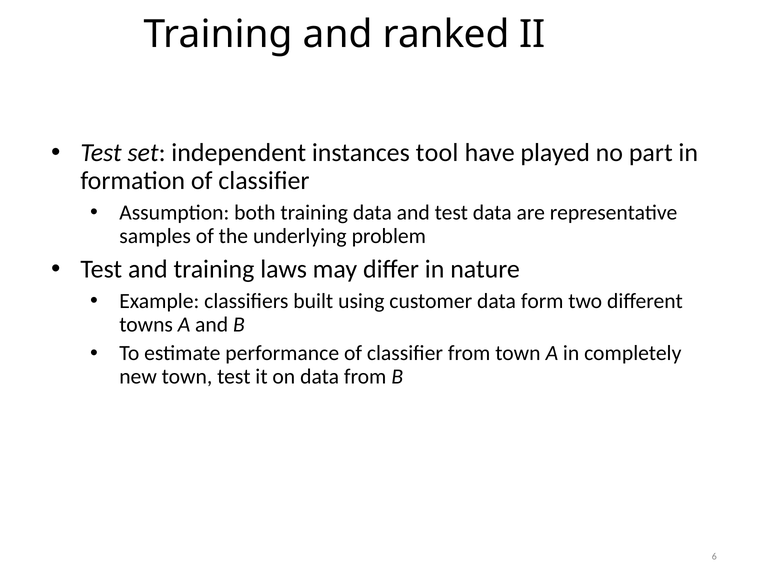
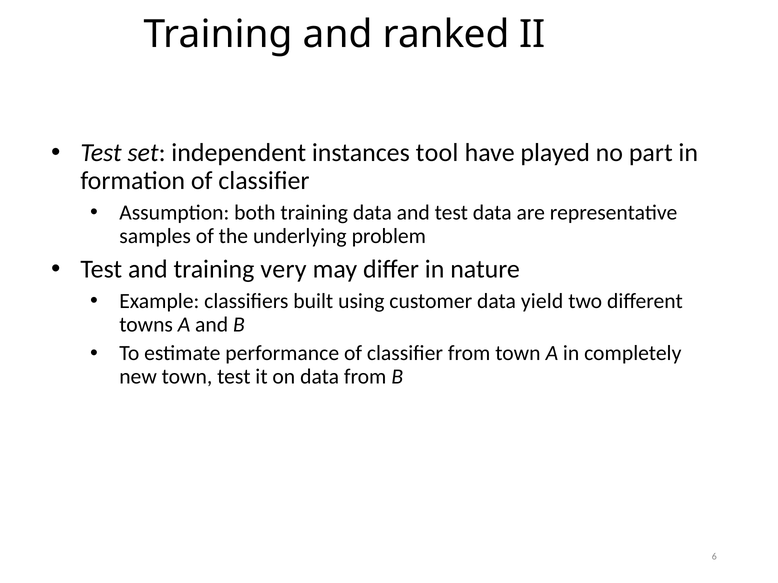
laws: laws -> very
form: form -> yield
